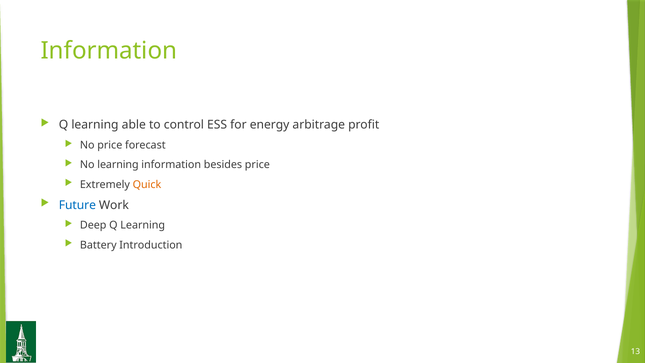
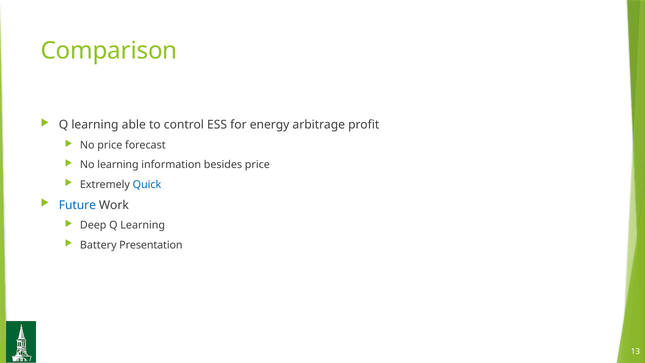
Information at (109, 51): Information -> Comparison
Quick colour: orange -> blue
Introduction: Introduction -> Presentation
